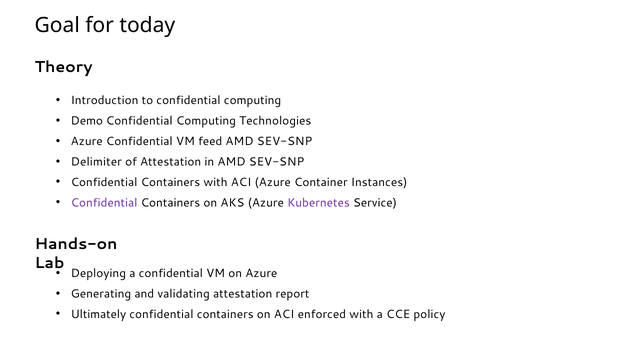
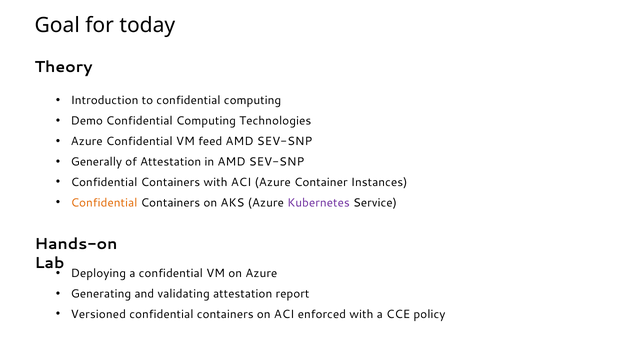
Delimiter: Delimiter -> Generally
Confidential at (104, 203) colour: purple -> orange
Ultimately: Ultimately -> Versioned
